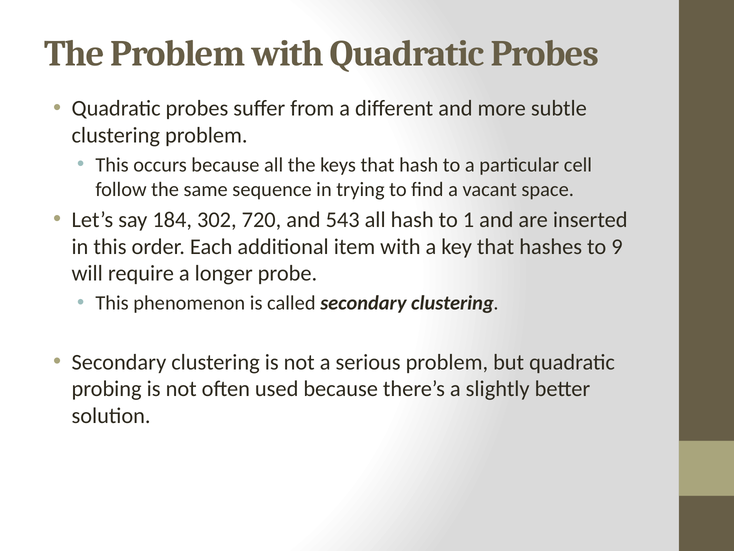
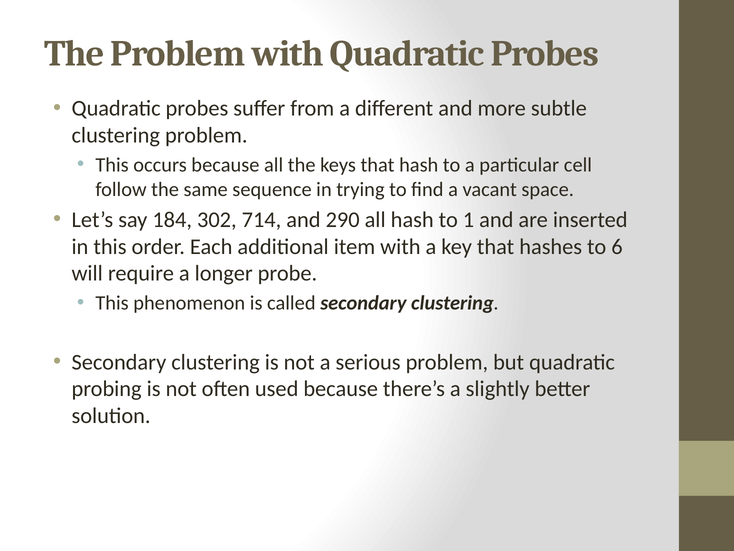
720: 720 -> 714
543: 543 -> 290
9: 9 -> 6
